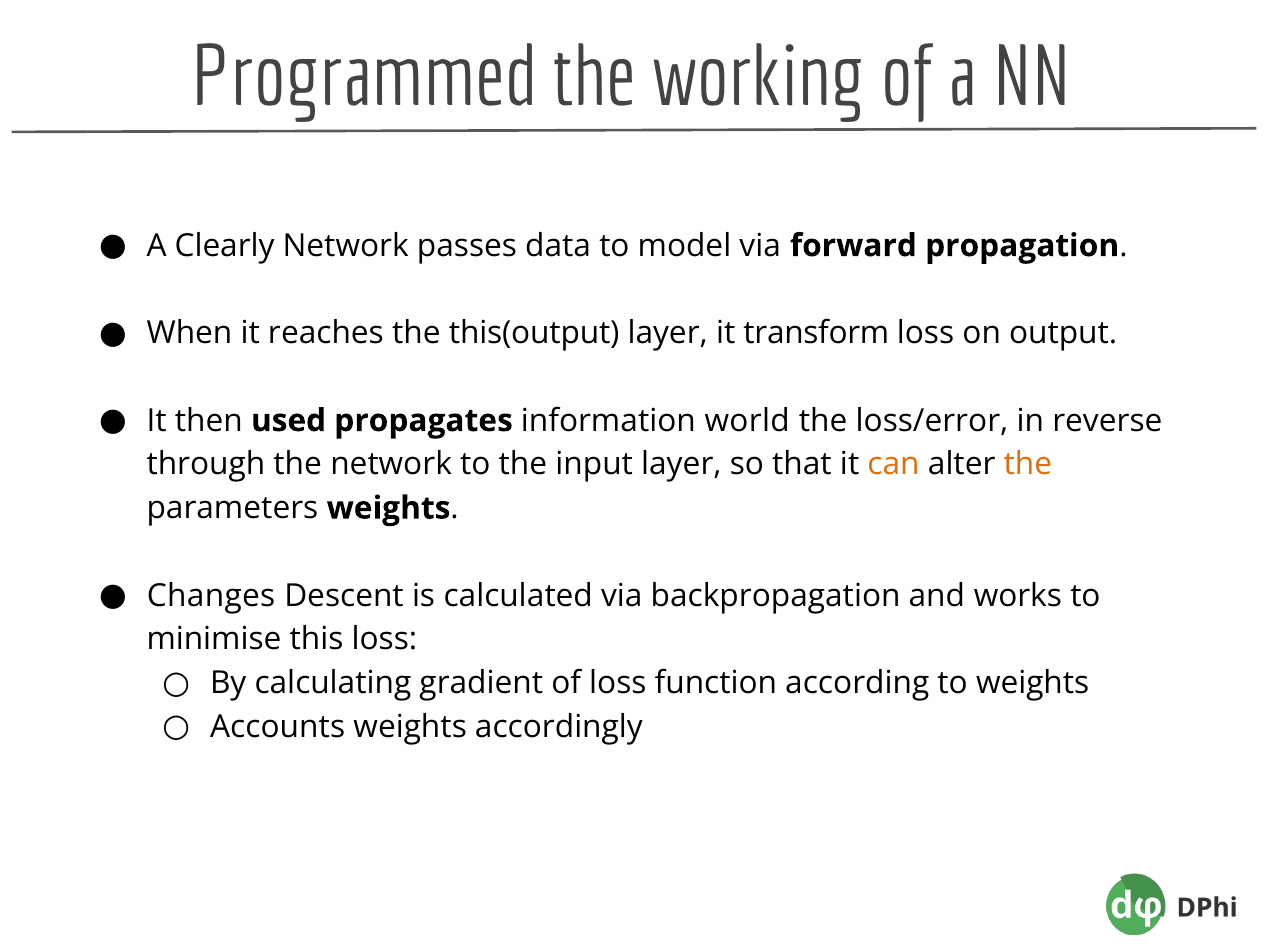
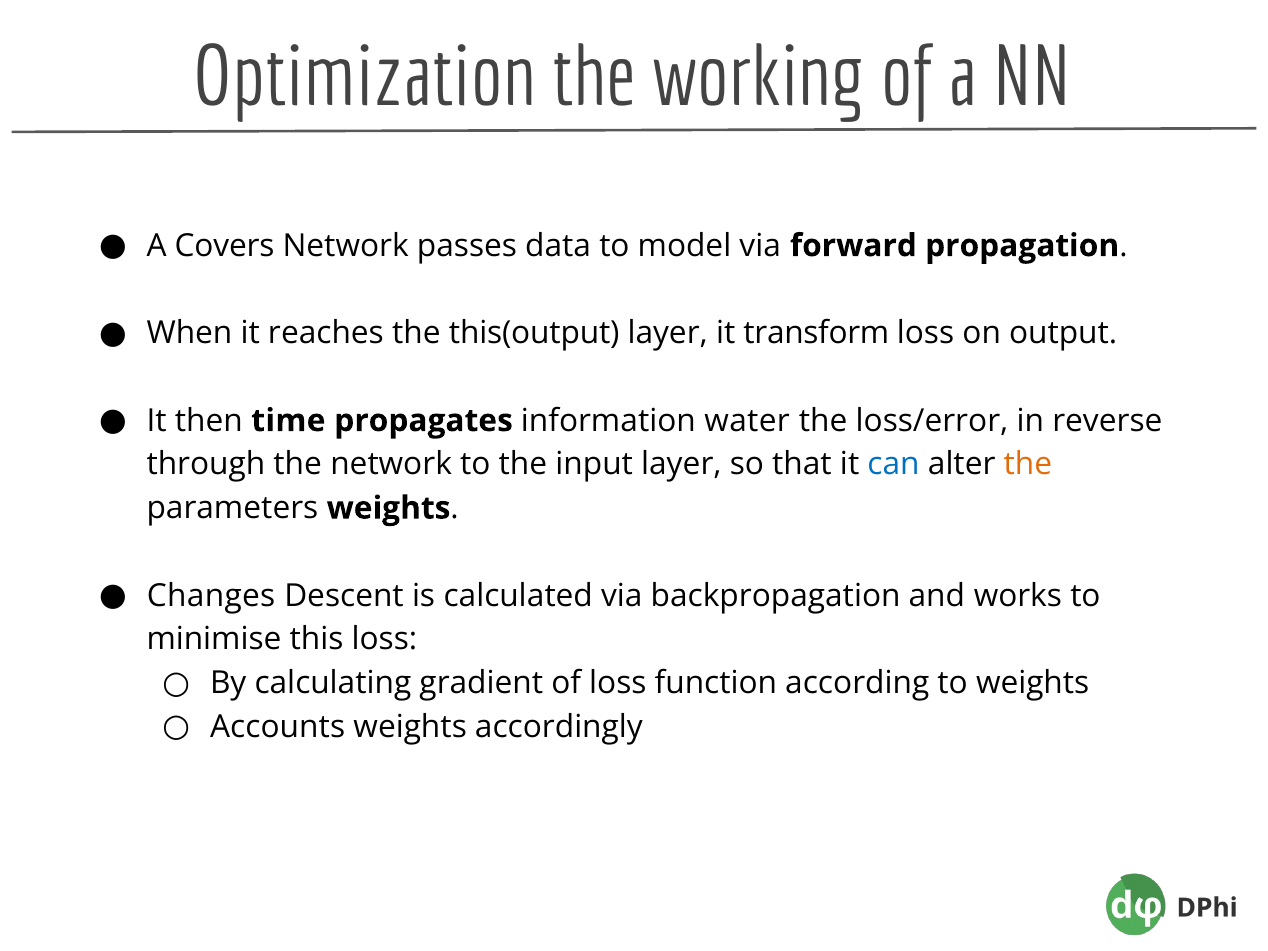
Programmed: Programmed -> Optimization
Clearly: Clearly -> Covers
used: used -> time
world: world -> water
can colour: orange -> blue
